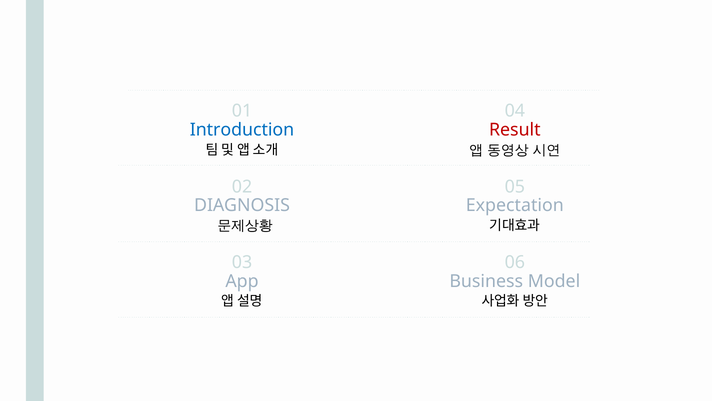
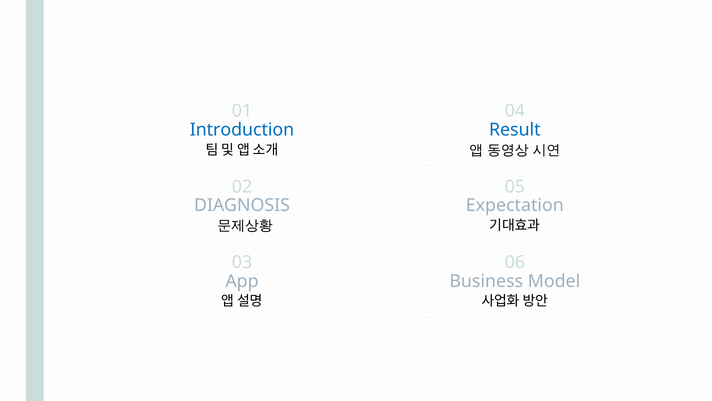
Result colour: red -> blue
